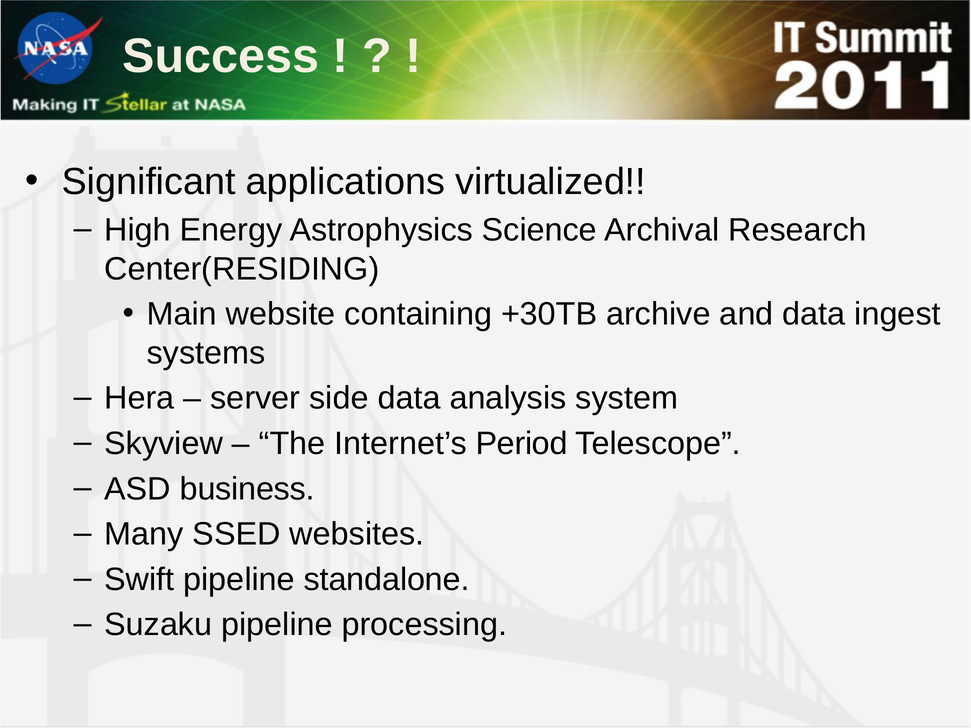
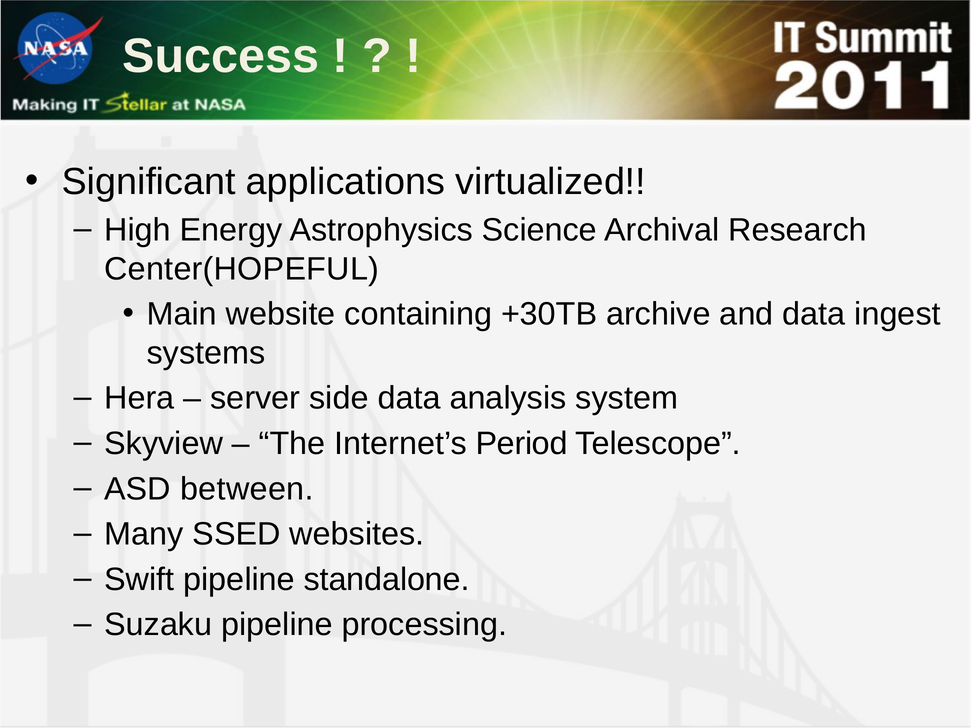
Center(RESIDING: Center(RESIDING -> Center(HOPEFUL
business: business -> between
